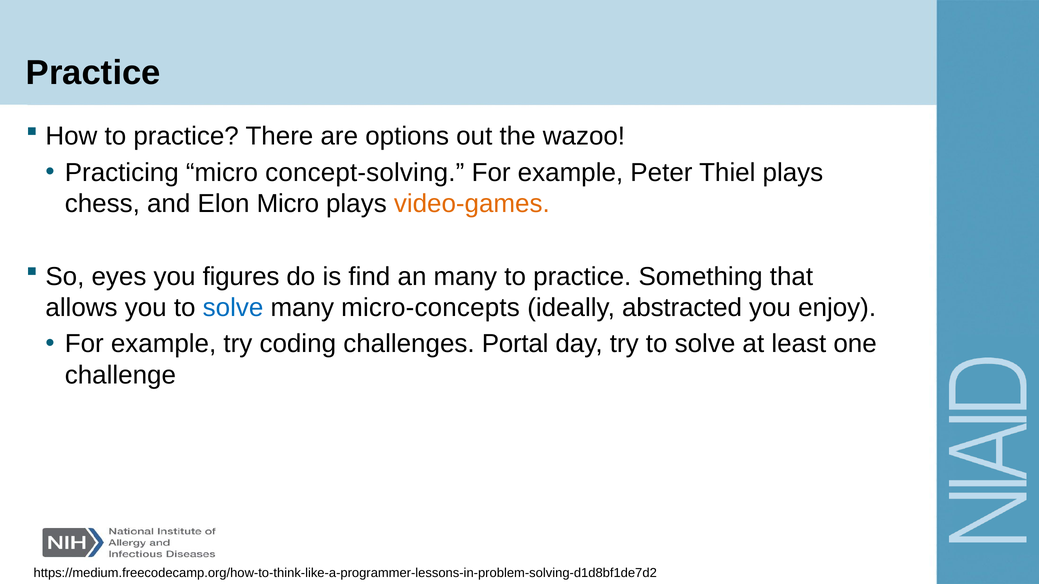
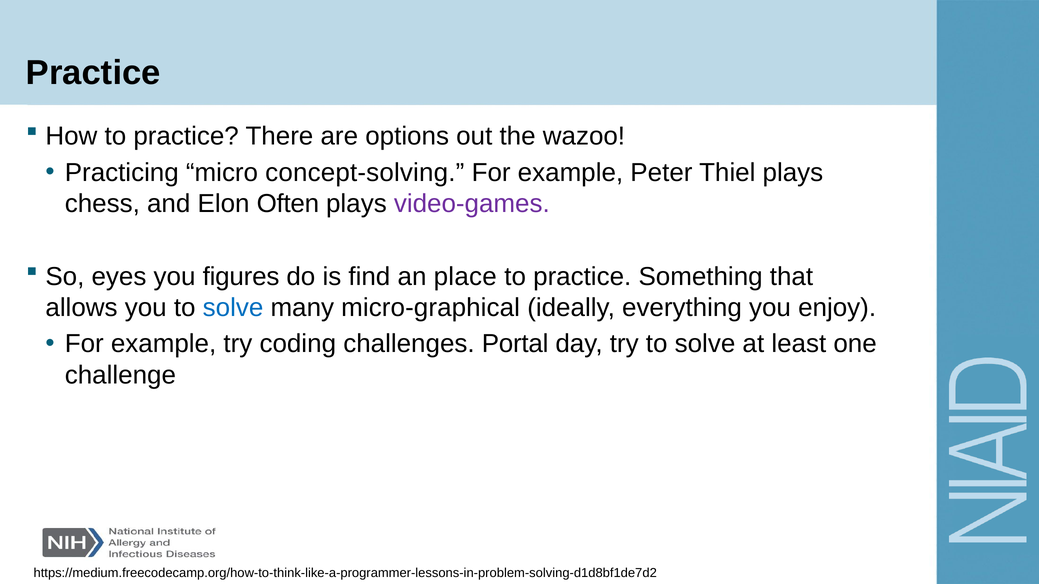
Elon Micro: Micro -> Often
video-games colour: orange -> purple
an many: many -> place
micro-concepts: micro-concepts -> micro-graphical
abstracted: abstracted -> everything
